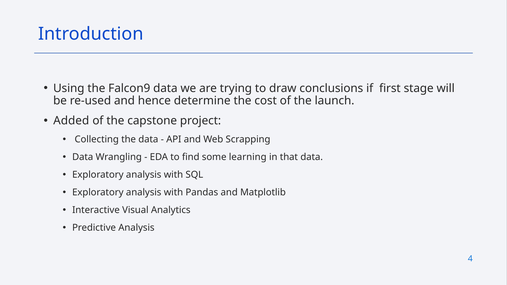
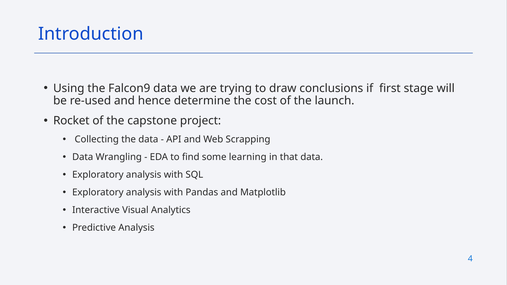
Added: Added -> Rocket
